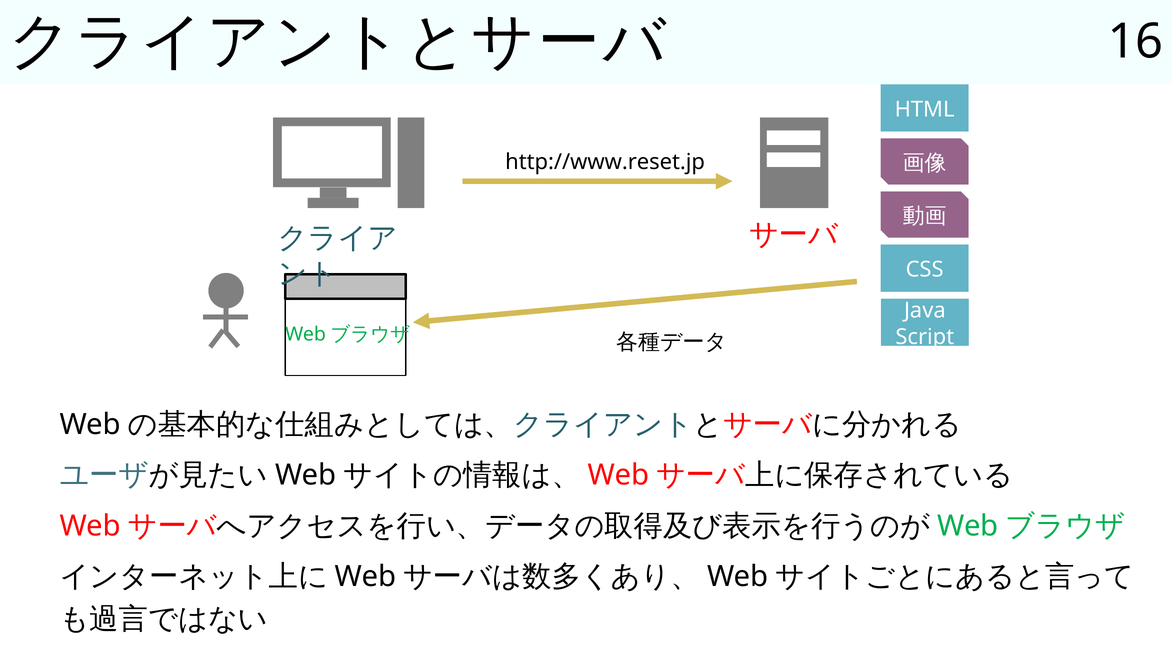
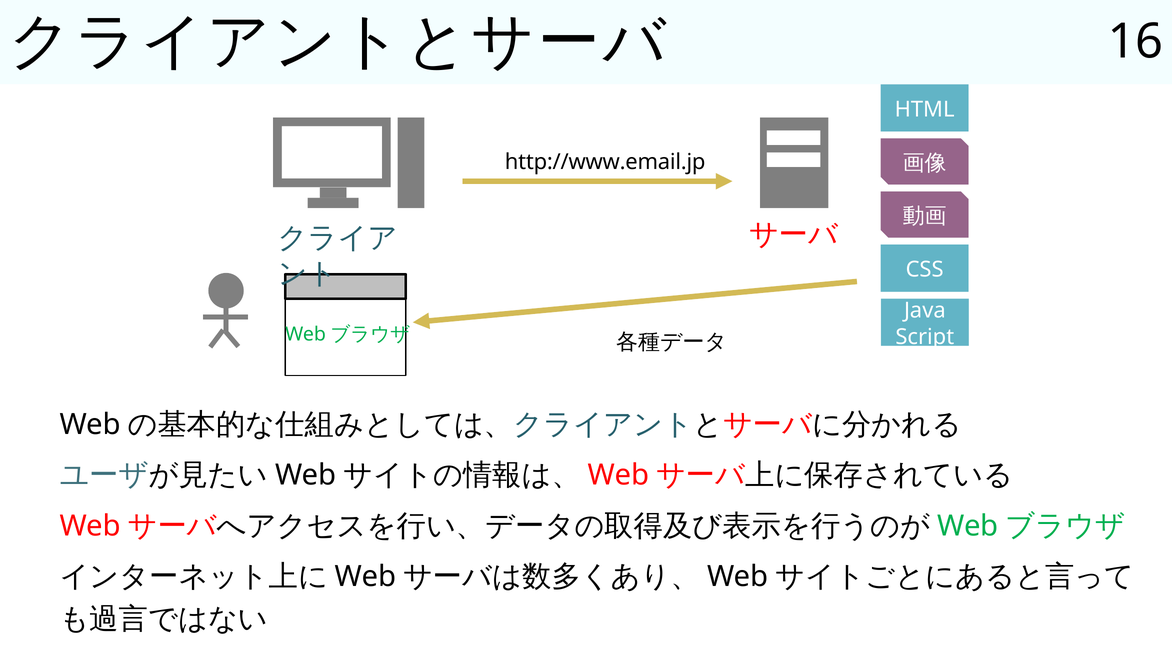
http://www.reset.jp: http://www.reset.jp -> http://www.email.jp
